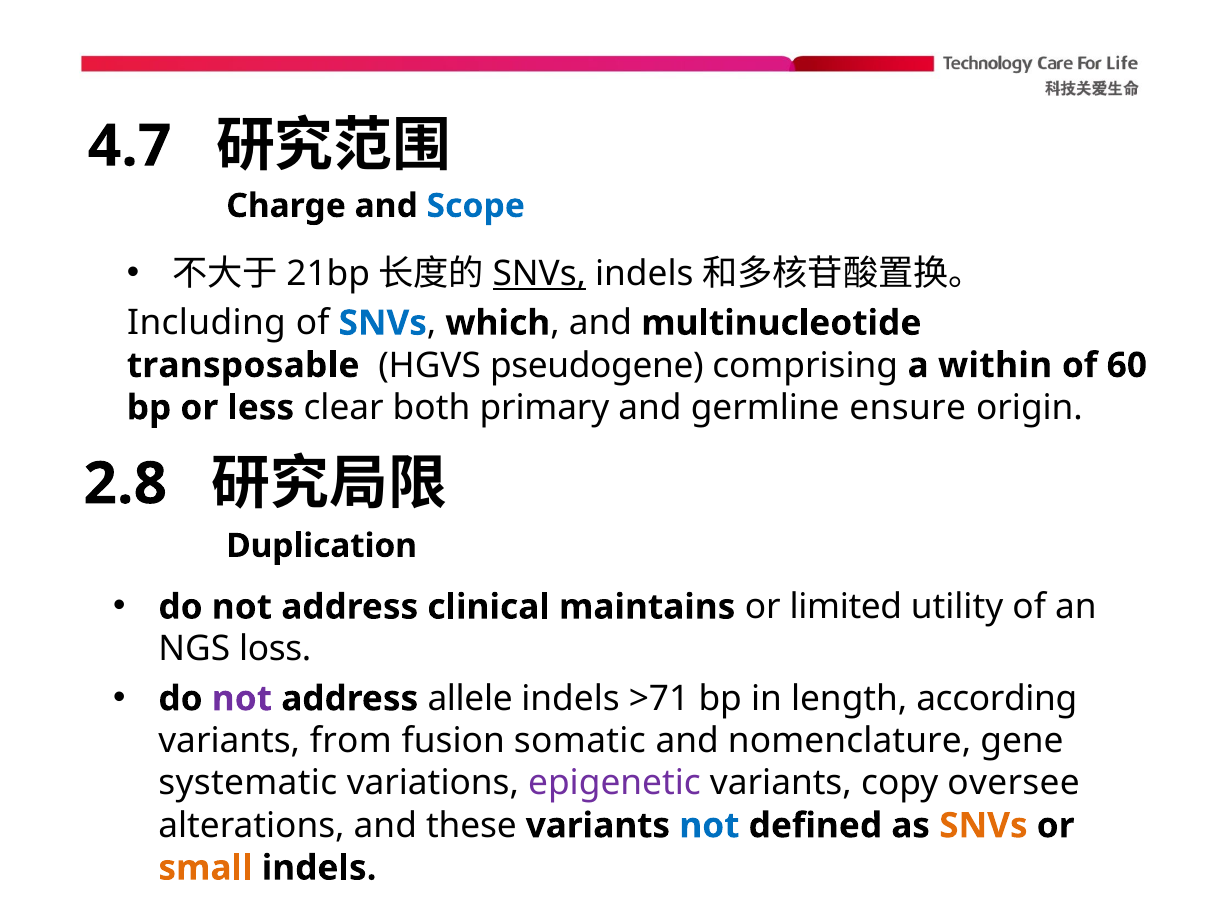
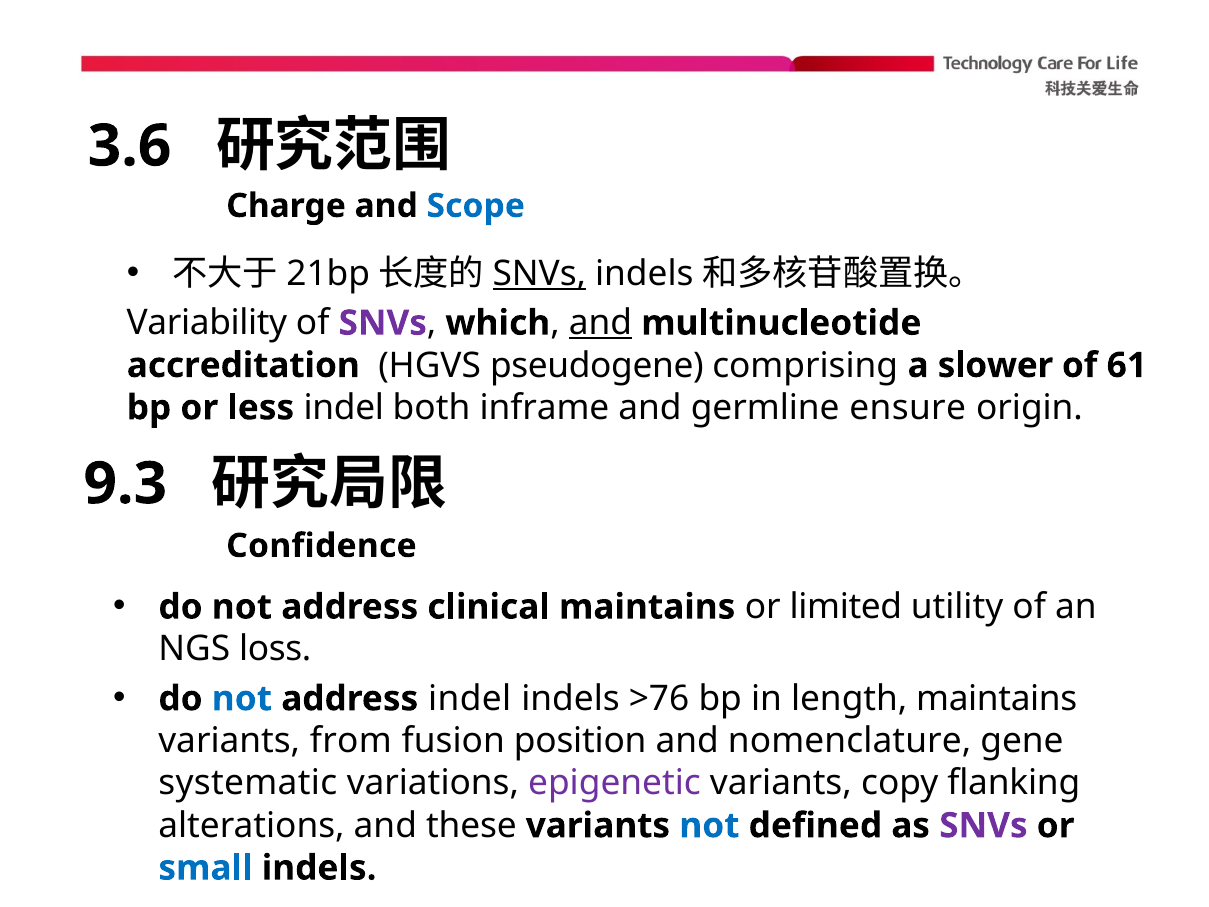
4.7: 4.7 -> 3.6
Including: Including -> Variability
SNVs at (383, 323) colour: blue -> purple
and at (600, 323) underline: none -> present
transposable: transposable -> accreditation
within: within -> slower
60: 60 -> 61
less clear: clear -> indel
primary: primary -> inframe
2.8: 2.8 -> 9.3
Duplication: Duplication -> Confidence
not at (242, 698) colour: purple -> blue
address allele: allele -> indel
>71: >71 -> >76
length according: according -> maintains
somatic: somatic -> position
oversee: oversee -> flanking
SNVs at (983, 825) colour: orange -> purple
small colour: orange -> blue
